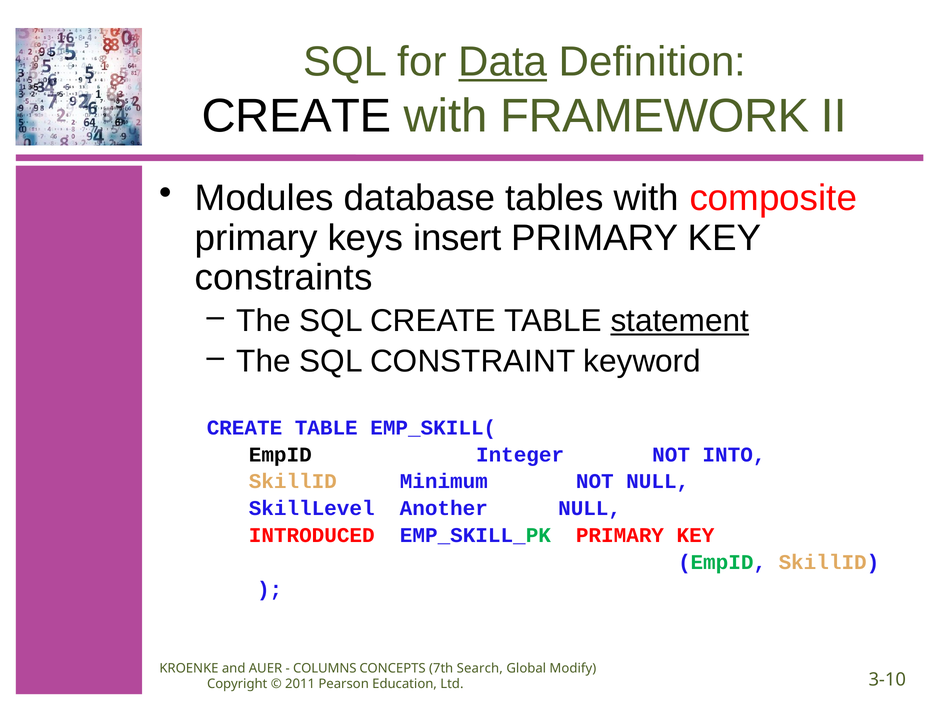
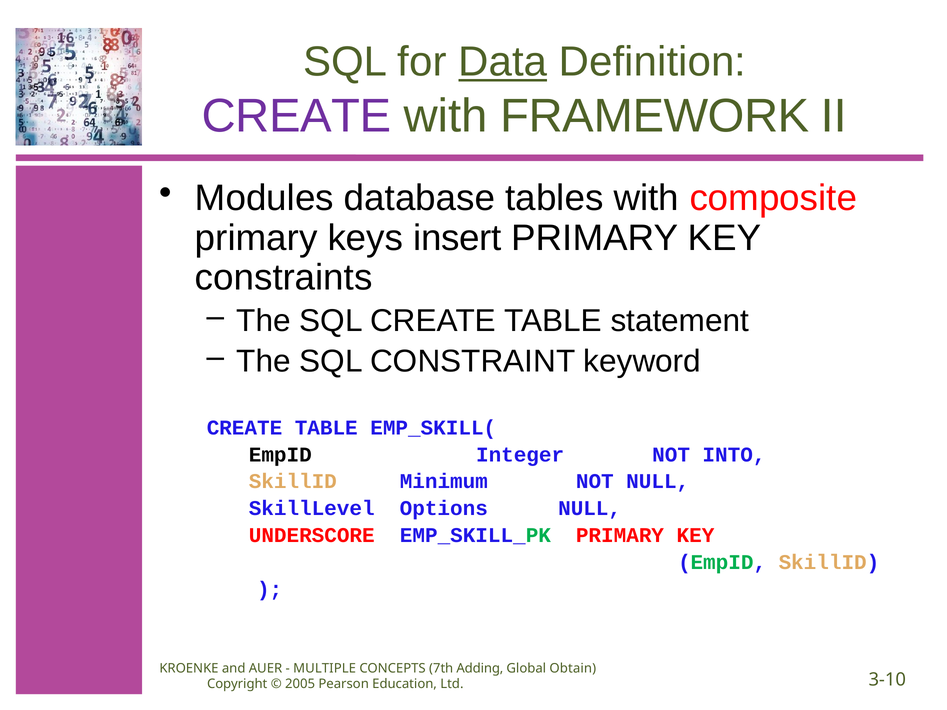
CREATE at (297, 116) colour: black -> purple
statement underline: present -> none
Another: Another -> Options
INTRODUCED: INTRODUCED -> UNDERSCORE
COLUMNS: COLUMNS -> MULTIPLE
Search: Search -> Adding
Modify: Modify -> Obtain
2011: 2011 -> 2005
